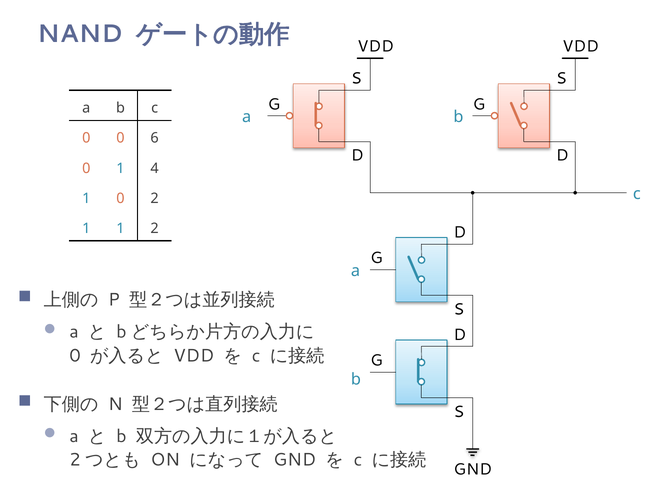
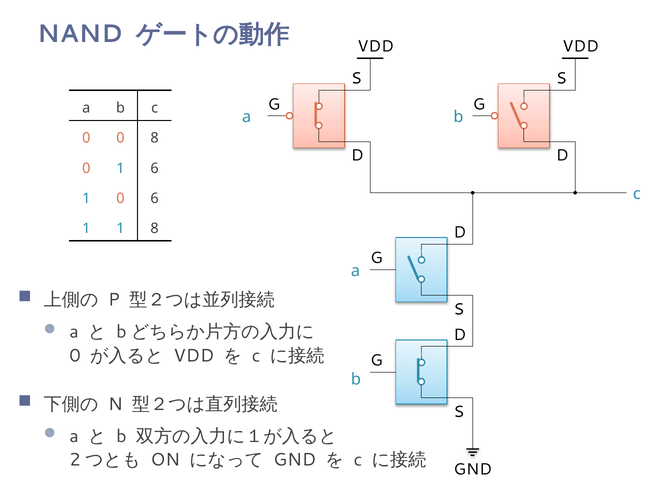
0 6: 6 -> 8
1 4: 4 -> 6
0 2: 2 -> 6
1 2: 2 -> 8
